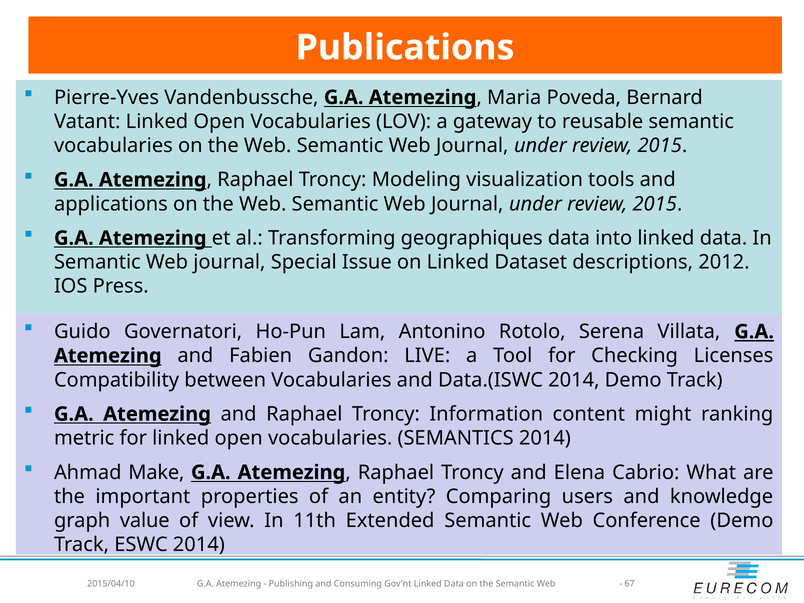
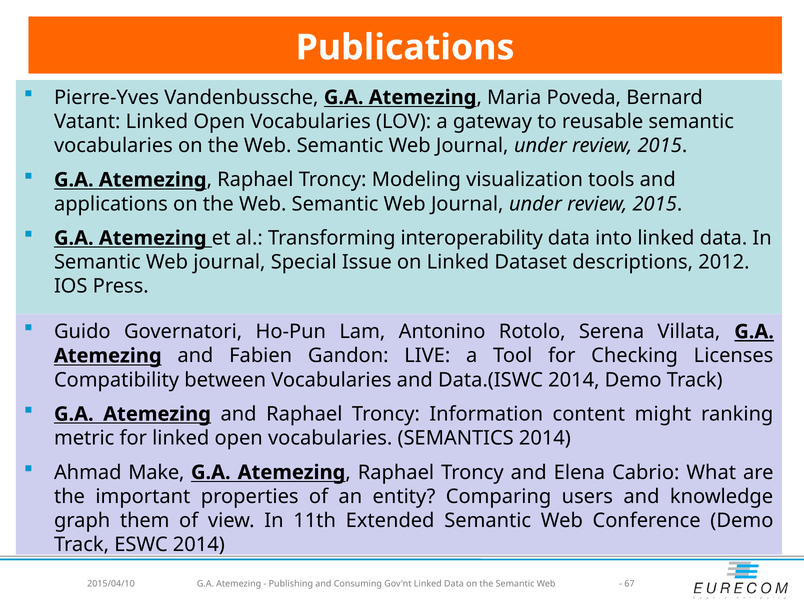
geographiques: geographiques -> interoperability
value: value -> them
